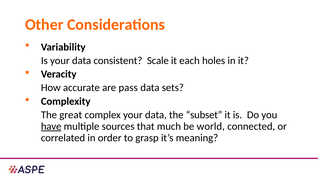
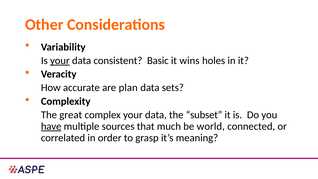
your at (60, 61) underline: none -> present
Scale: Scale -> Basic
each: each -> wins
pass: pass -> plan
